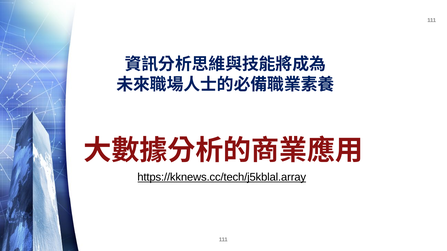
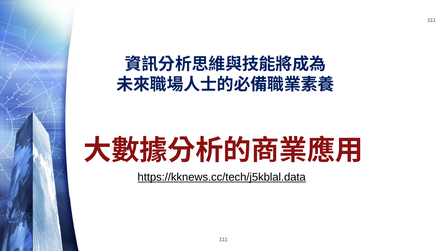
https://kknews.cc/tech/j5kblal.array: https://kknews.cc/tech/j5kblal.array -> https://kknews.cc/tech/j5kblal.data
